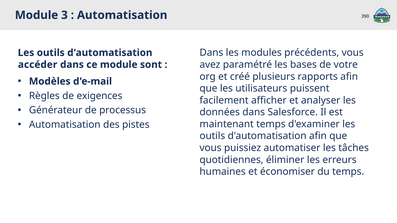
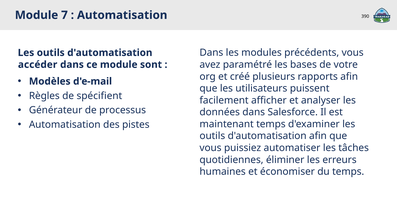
3: 3 -> 7
exigences: exigences -> spécifient
